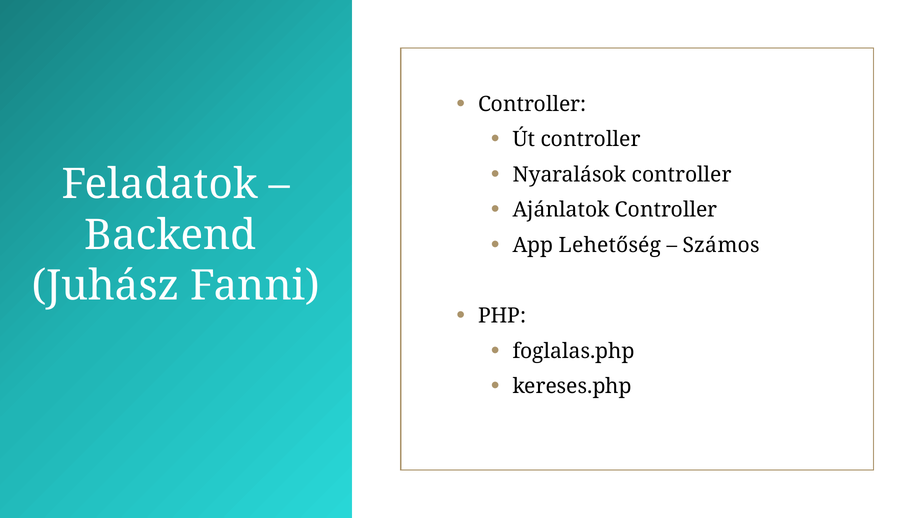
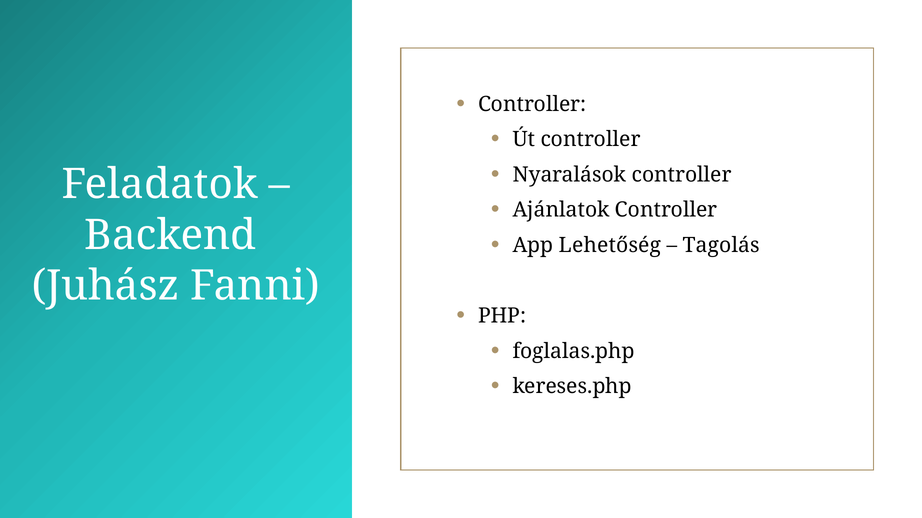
Számos: Számos -> Tagolás
